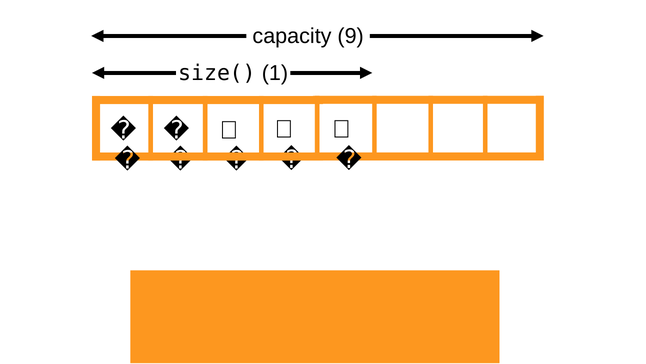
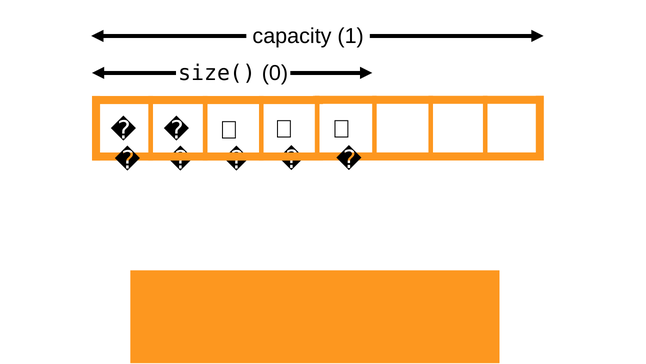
9: 9 -> 1
1: 1 -> 0
